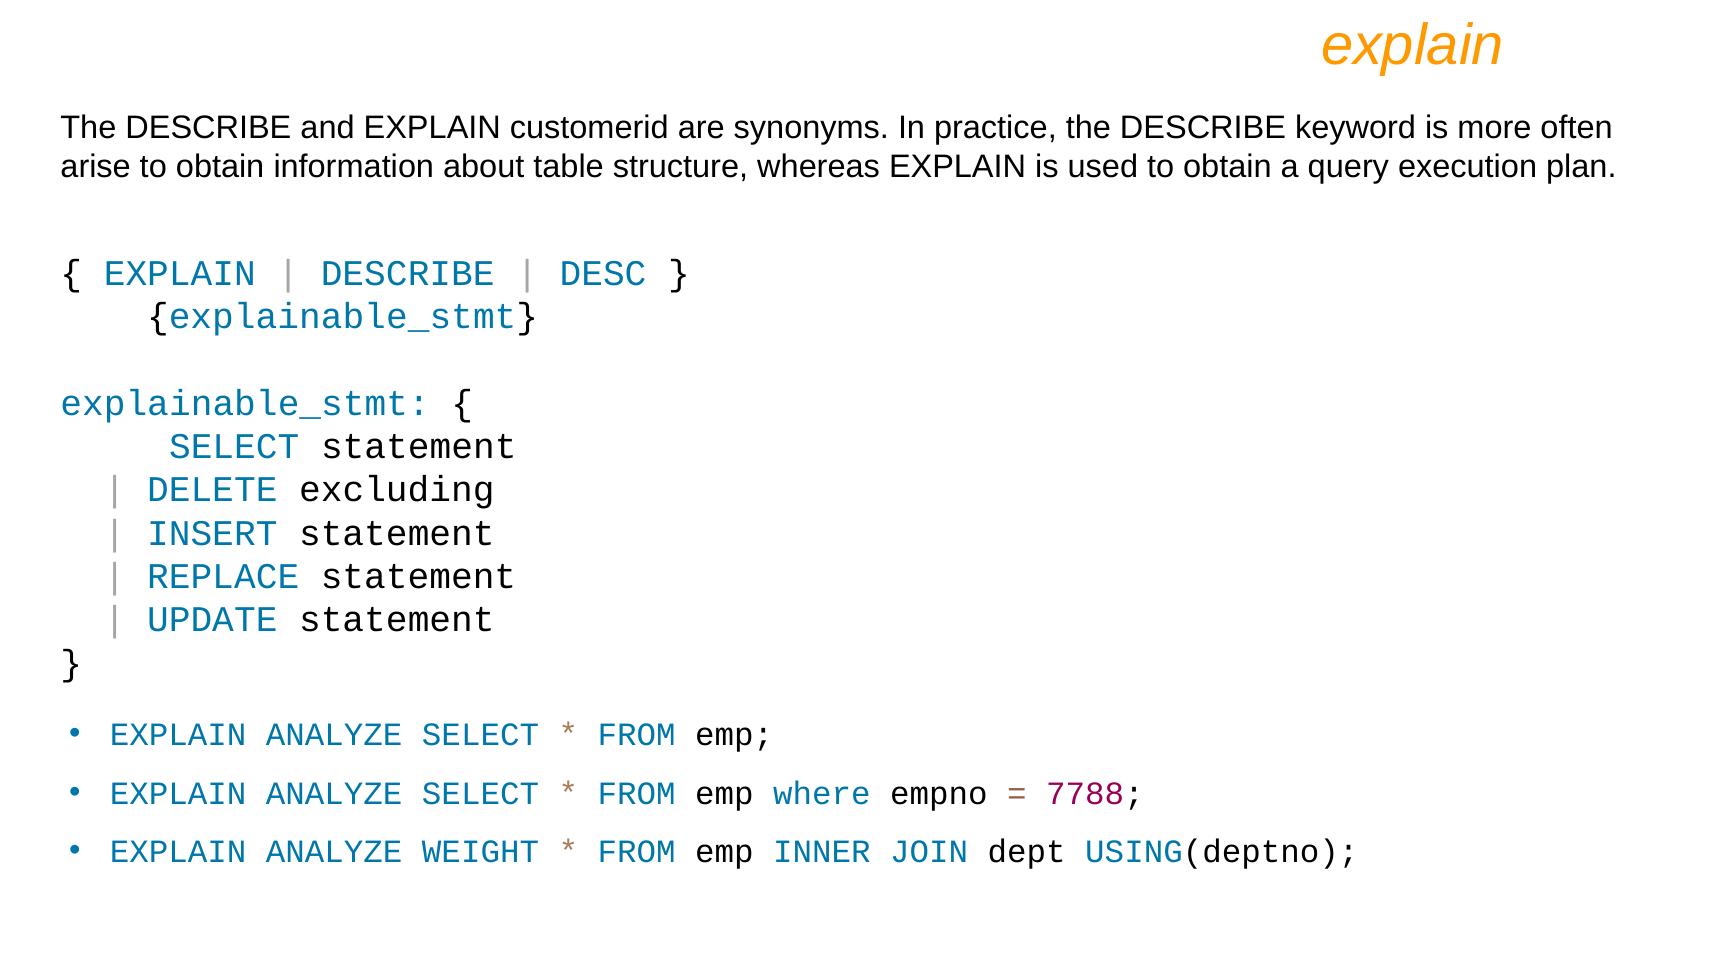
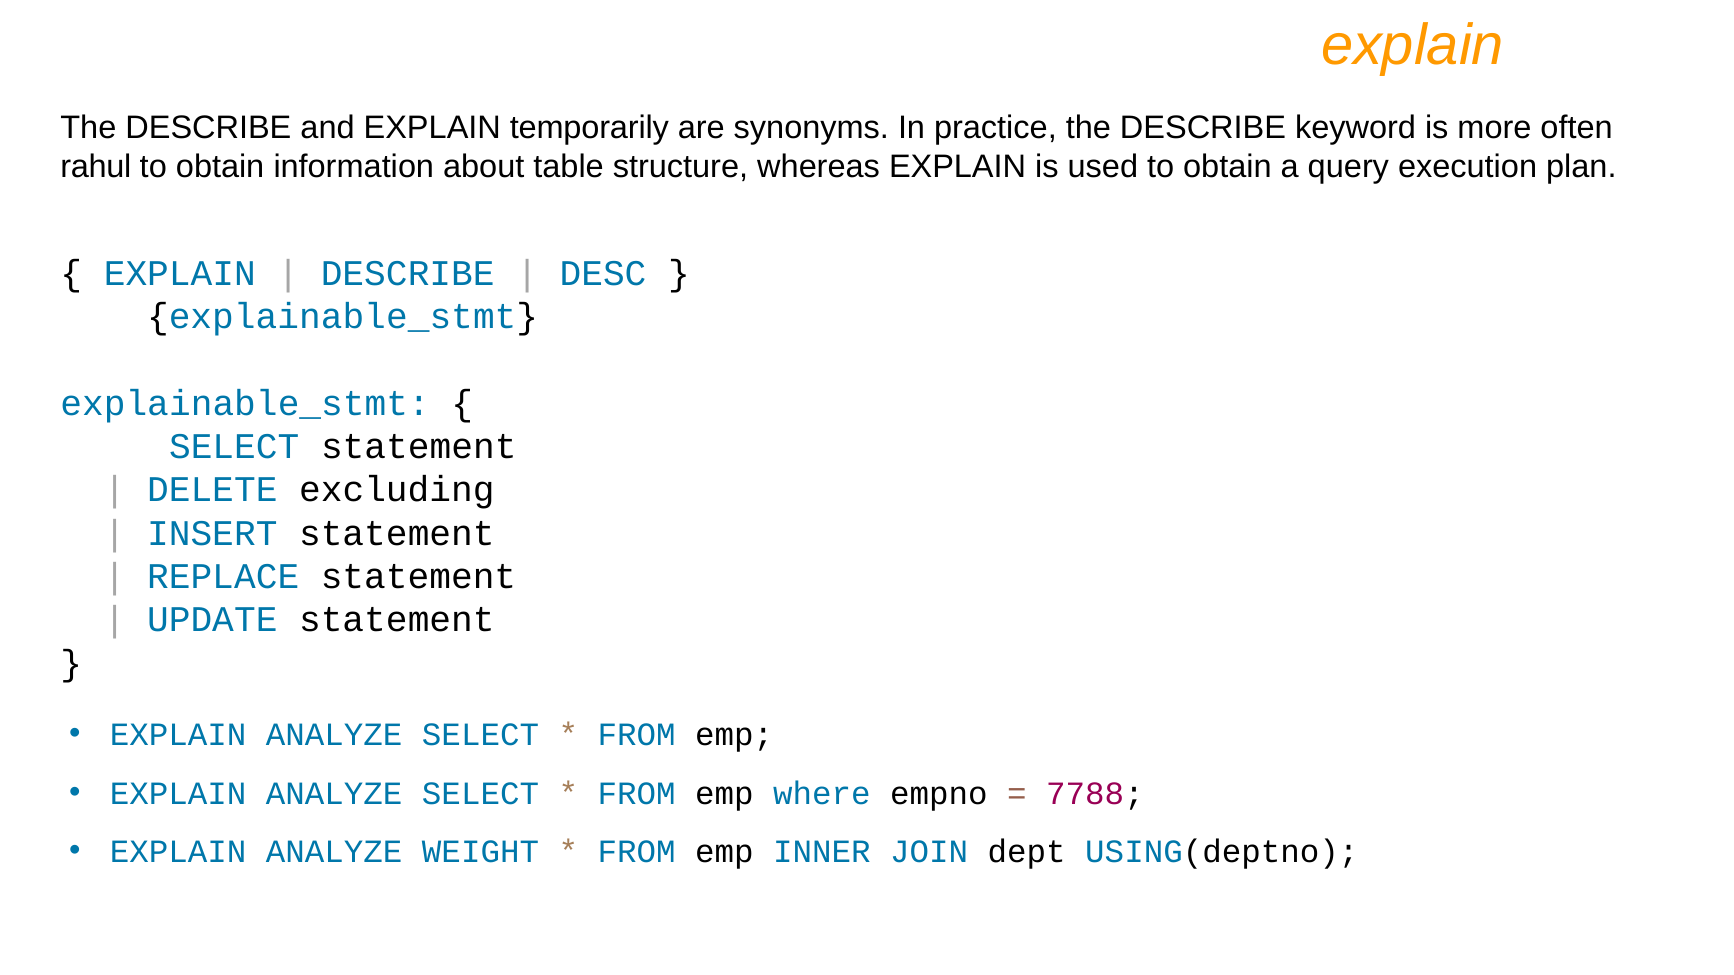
customerid: customerid -> temporarily
arise: arise -> rahul
